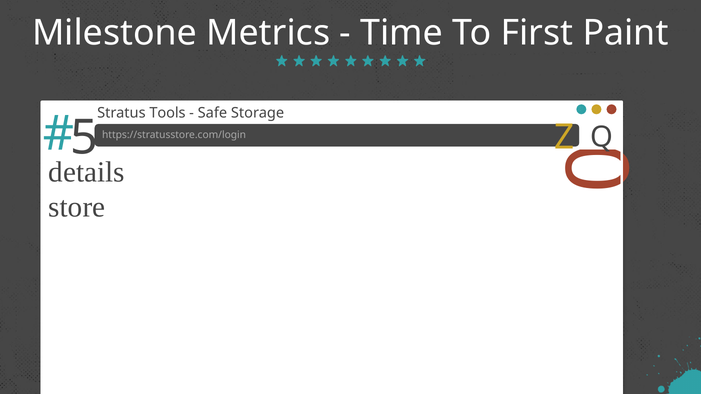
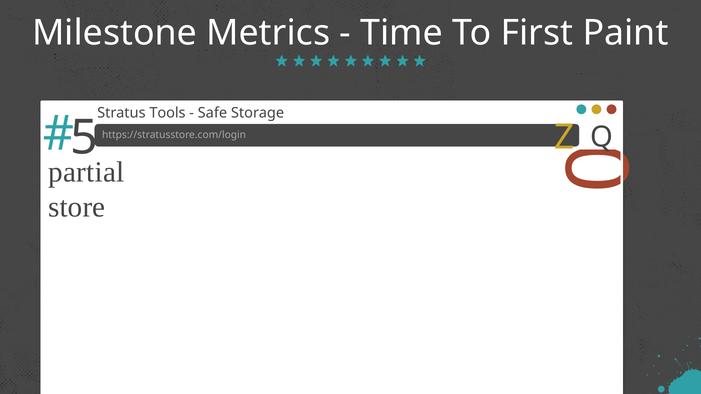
details: details -> partial
